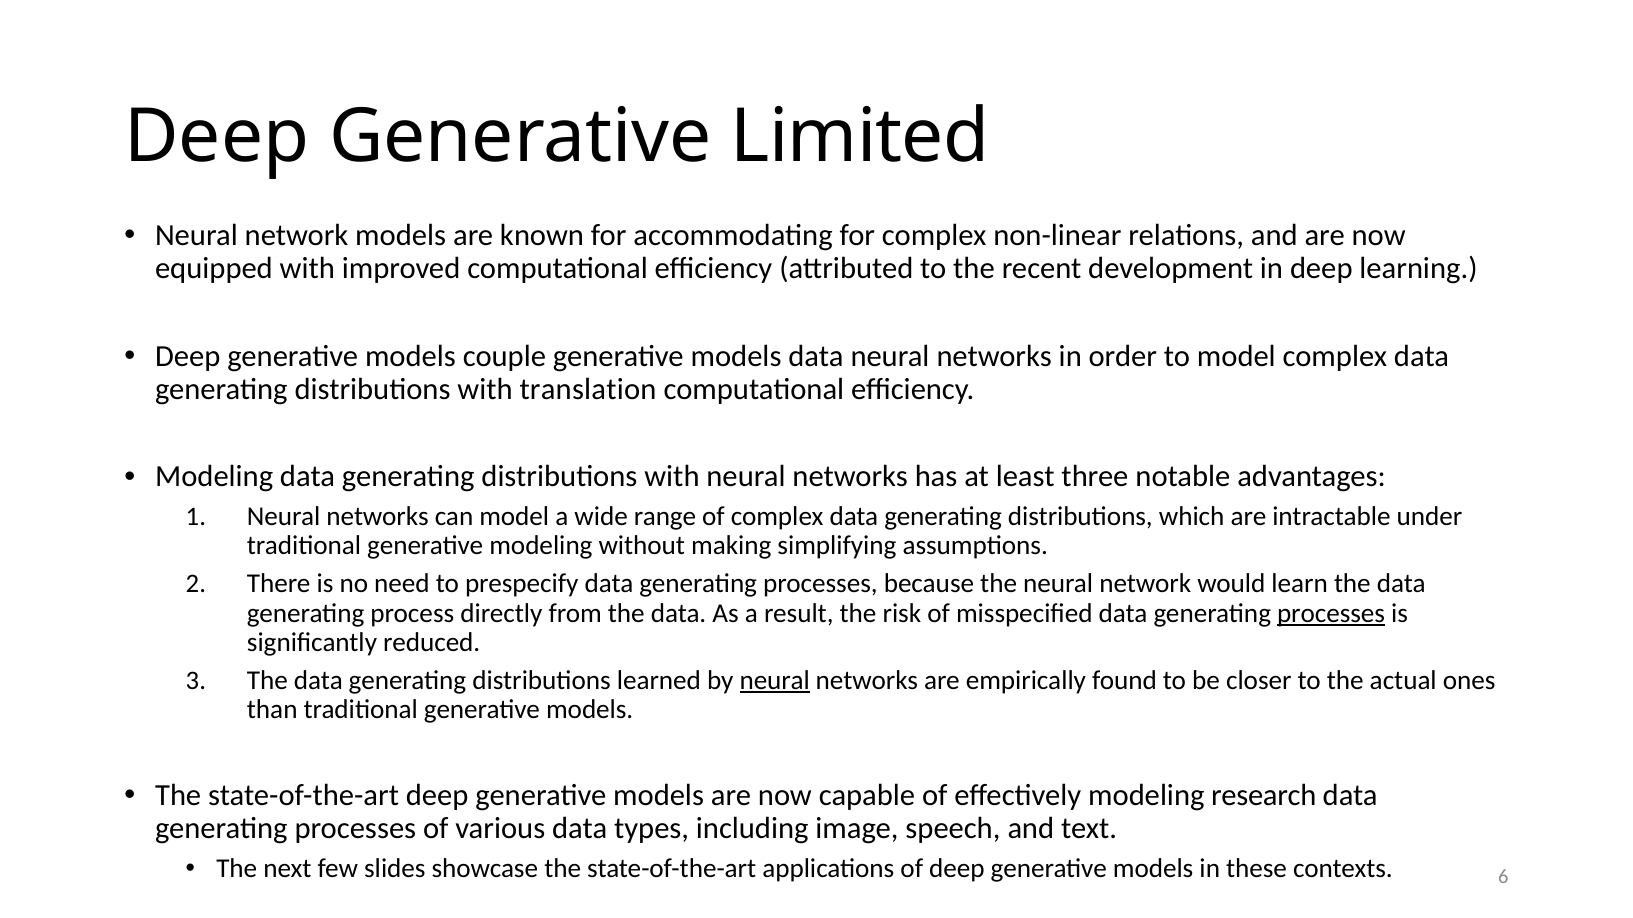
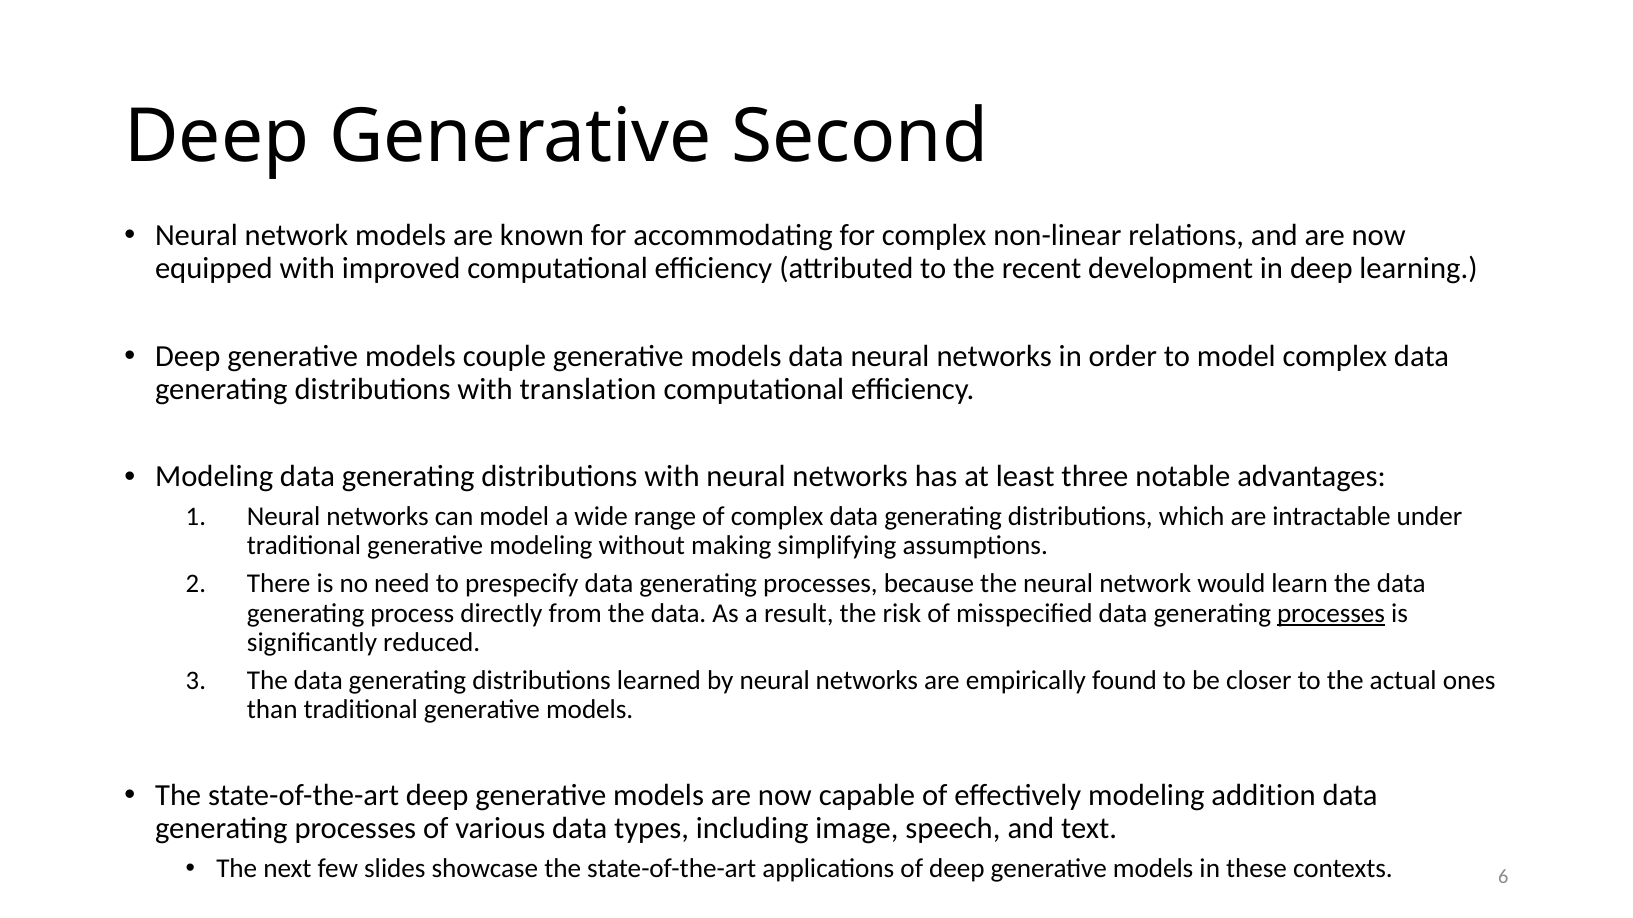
Limited: Limited -> Second
neural at (775, 681) underline: present -> none
research: research -> addition
